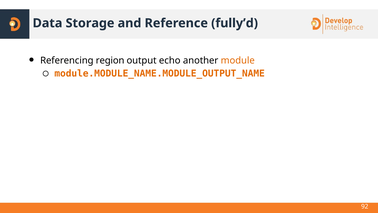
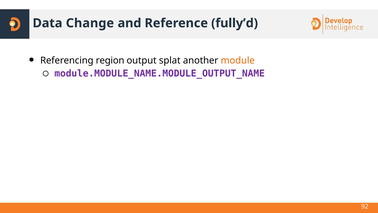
Storage: Storage -> Change
echo: echo -> splat
module.MODULE_NAME.MODULE_OUTPUT_NAME colour: orange -> purple
